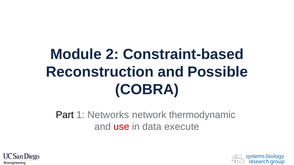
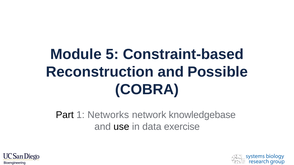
2: 2 -> 5
thermodynamic: thermodynamic -> knowledgebase
use colour: red -> black
execute: execute -> exercise
